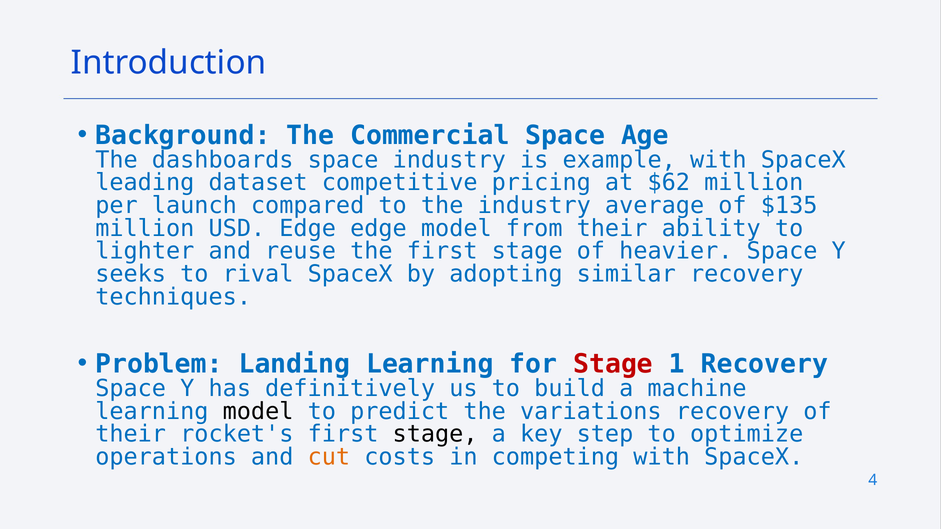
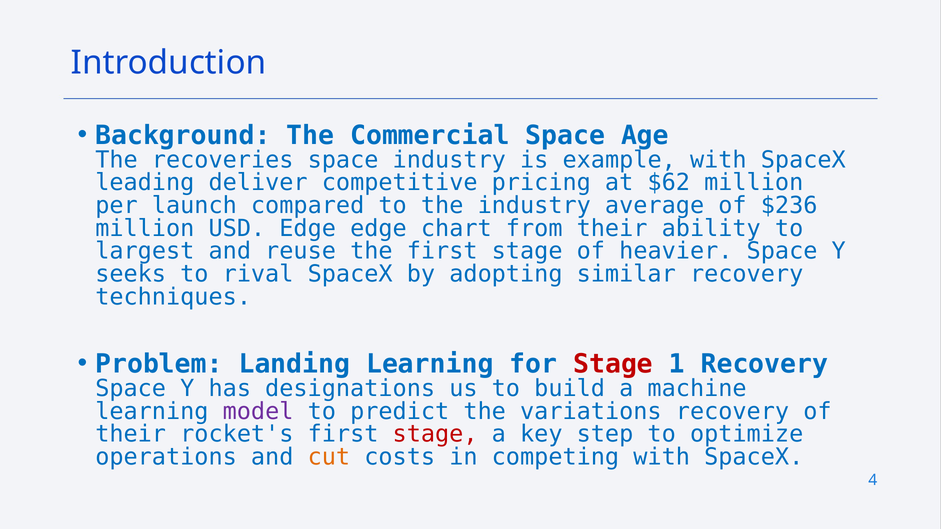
dashboards: dashboards -> recoveries
dataset: dataset -> deliver
$135: $135 -> $236
edge model: model -> chart
lighter: lighter -> largest
definitively: definitively -> designations
model at (258, 412) colour: black -> purple
stage at (435, 434) colour: black -> red
